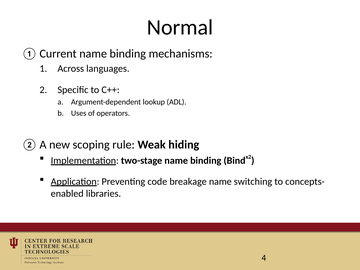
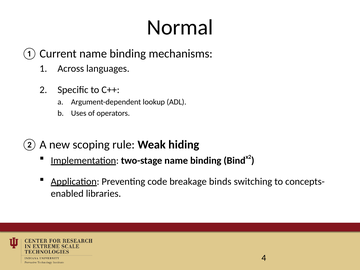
breakage name: name -> binds
